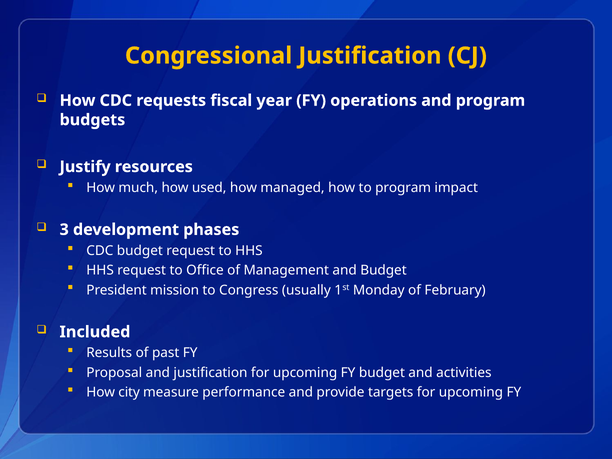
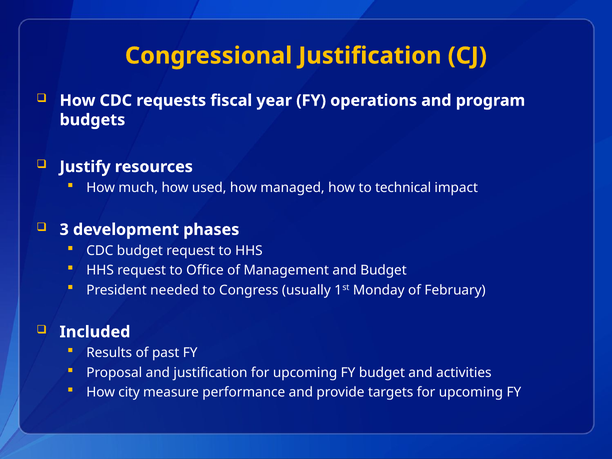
to program: program -> technical
mission: mission -> needed
